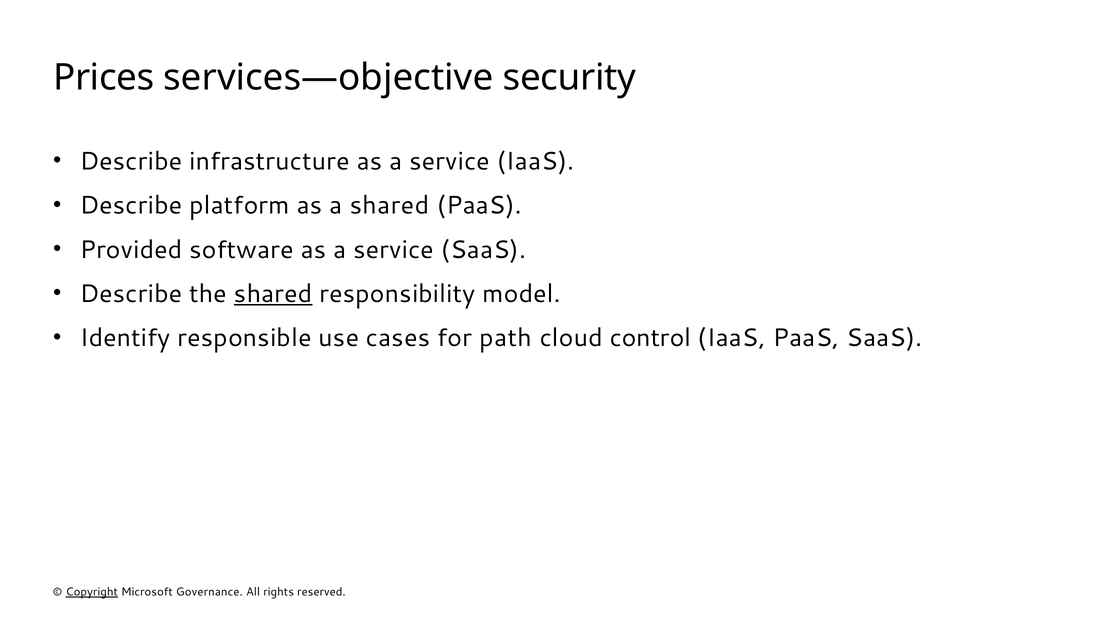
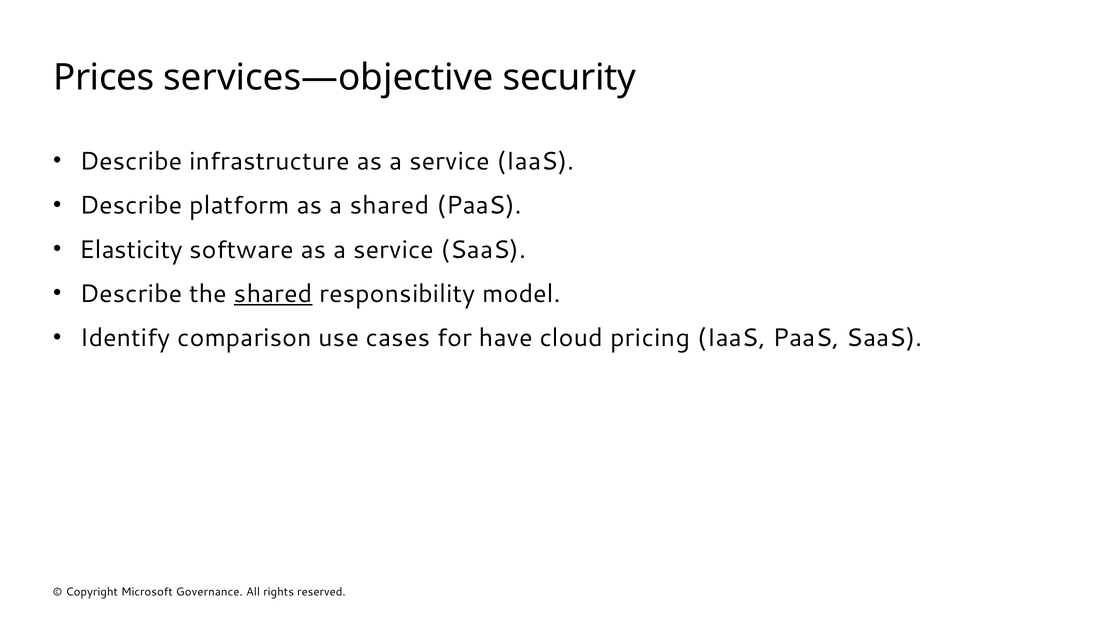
Provided: Provided -> Elasticity
responsible: responsible -> comparison
path: path -> have
control: control -> pricing
Copyright underline: present -> none
